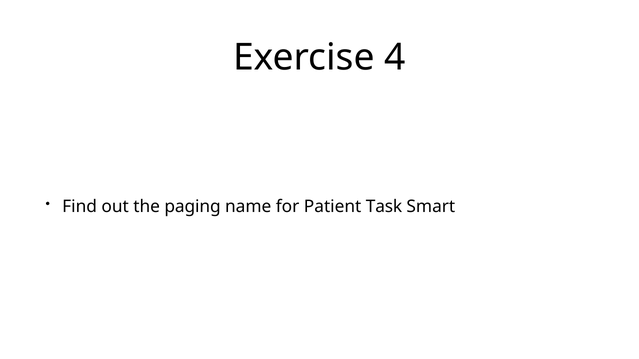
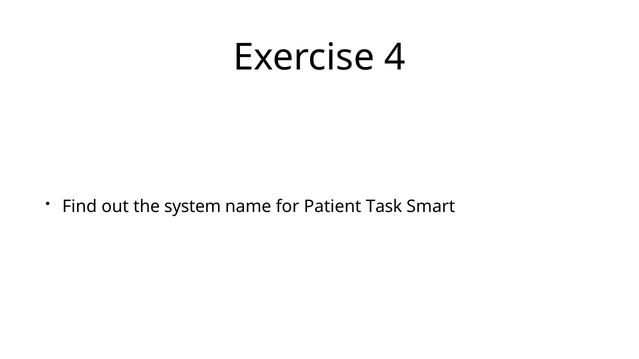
paging: paging -> system
